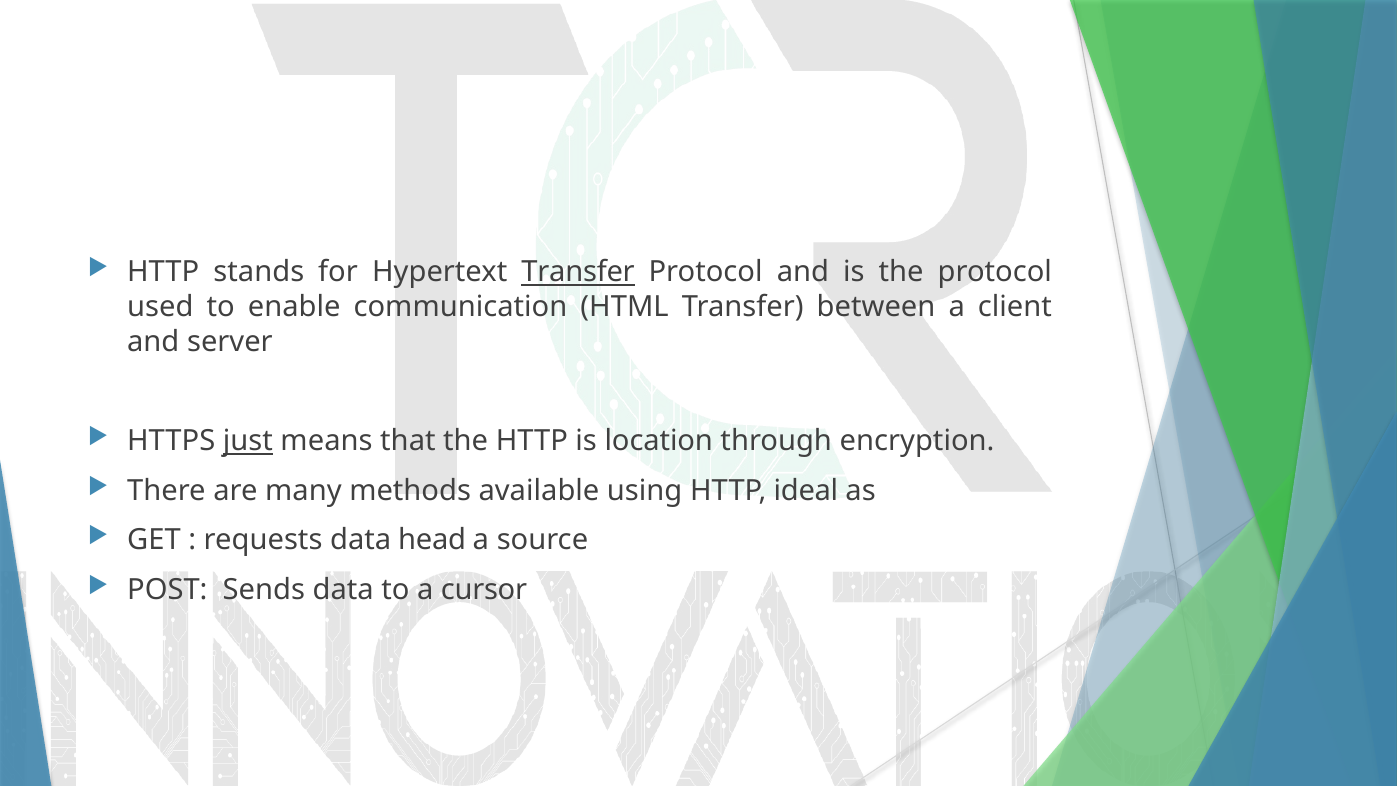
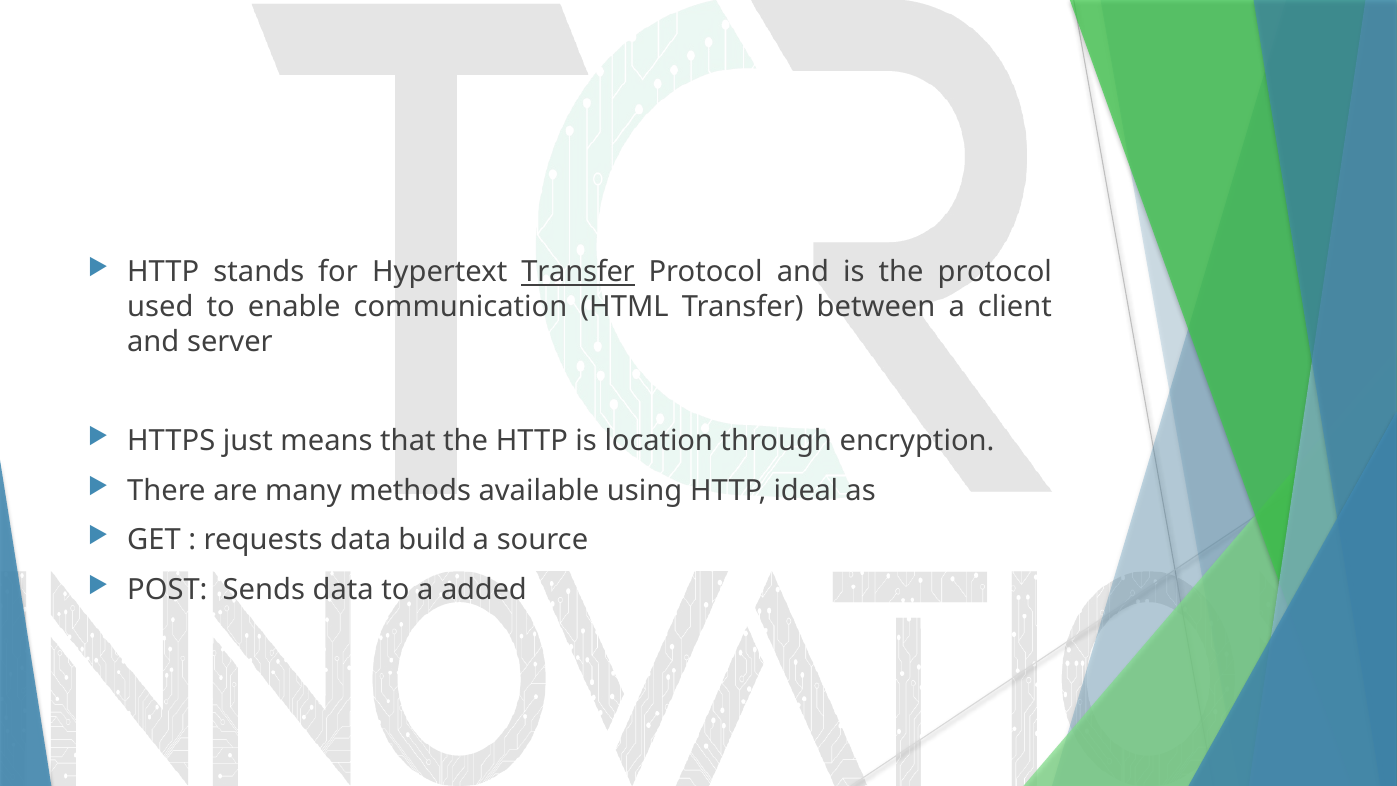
just underline: present -> none
head: head -> build
cursor: cursor -> added
